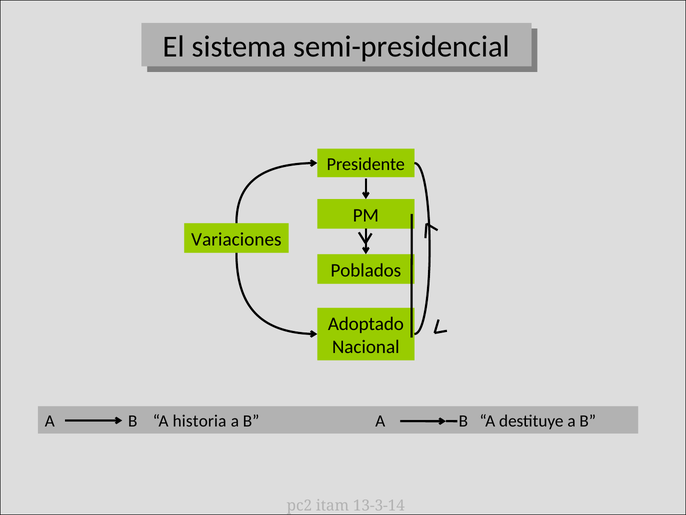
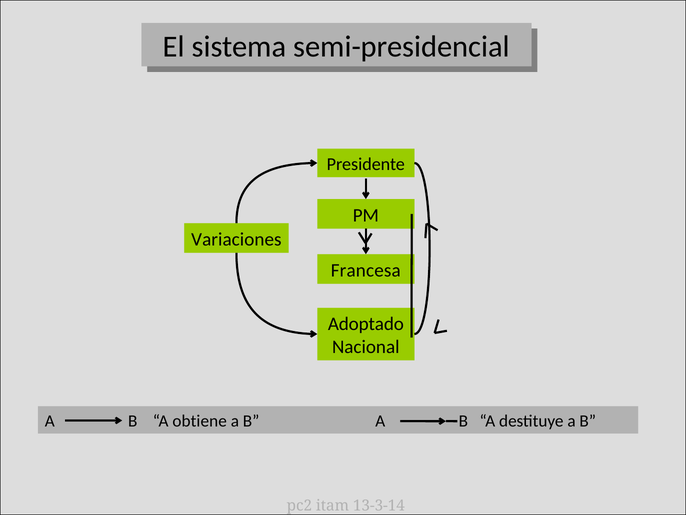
Poblados: Poblados -> Francesa
historia: historia -> obtiene
